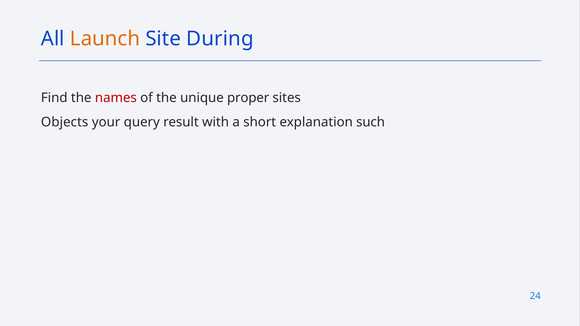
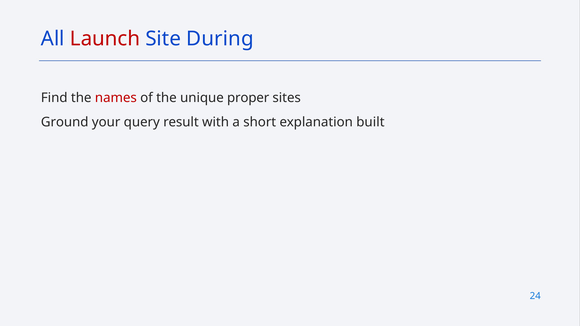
Launch colour: orange -> red
Objects: Objects -> Ground
such: such -> built
